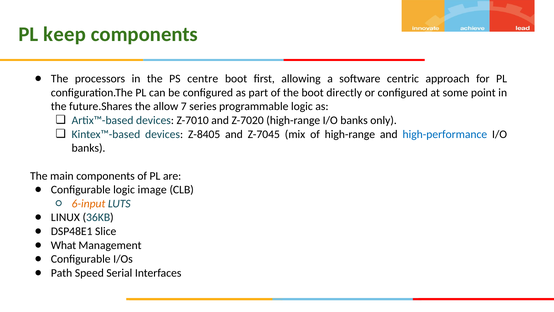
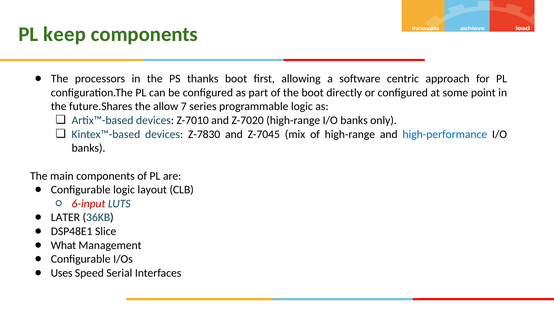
centre: centre -> thanks
Z-8405: Z-8405 -> Z-7830
image: image -> layout
6-input colour: orange -> red
LINUX: LINUX -> LATER
Path: Path -> Uses
